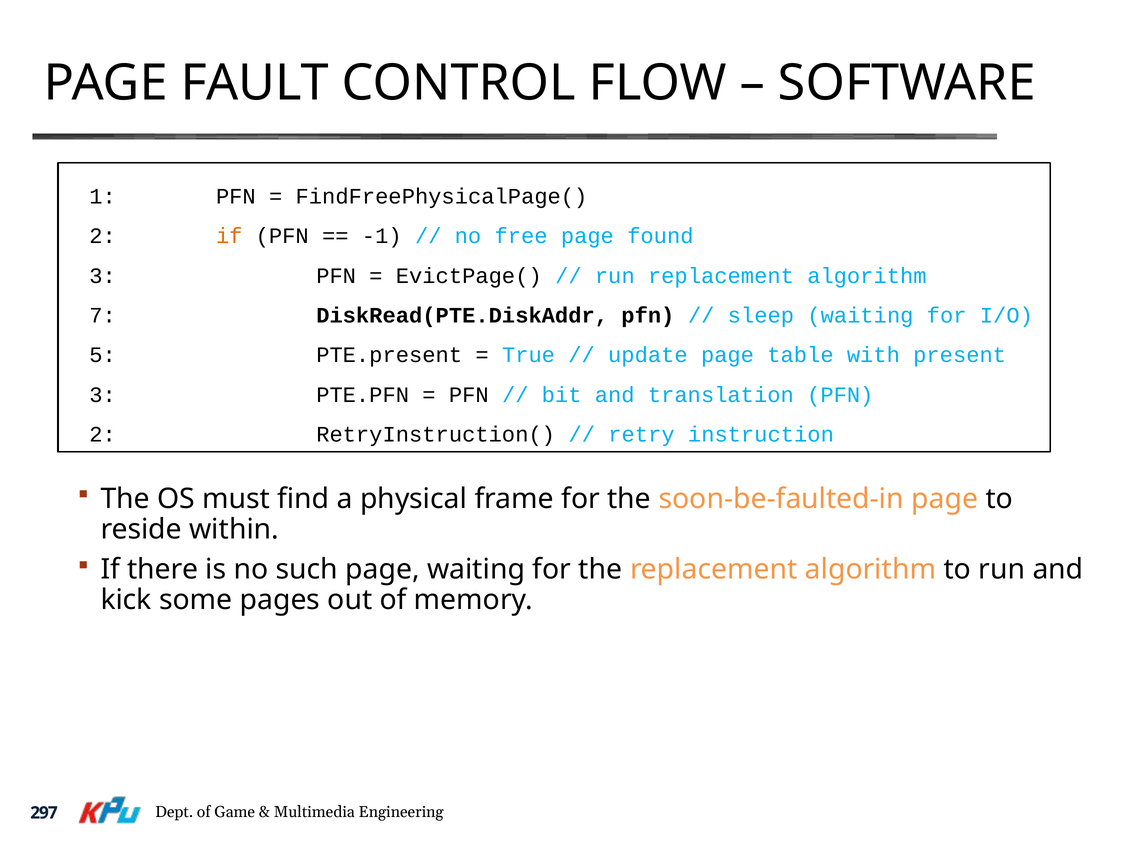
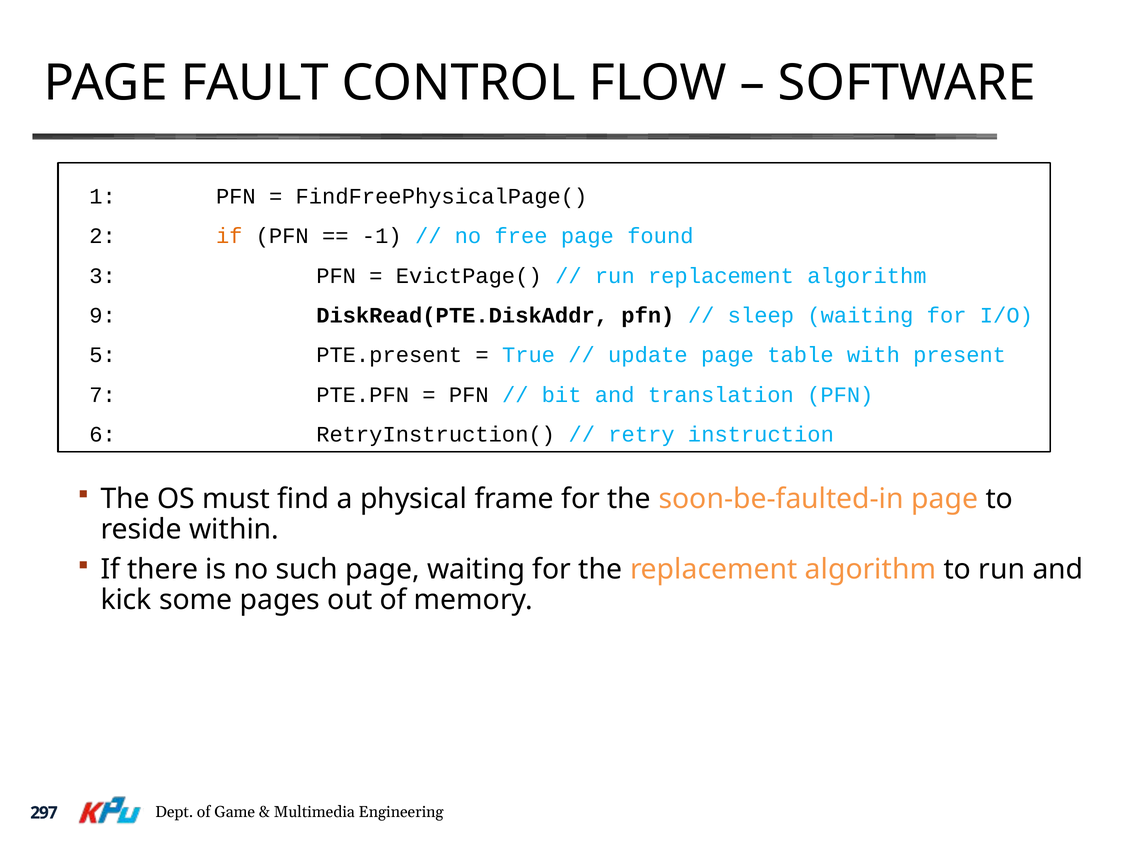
7: 7 -> 9
3 at (103, 395): 3 -> 7
2 at (103, 435): 2 -> 6
